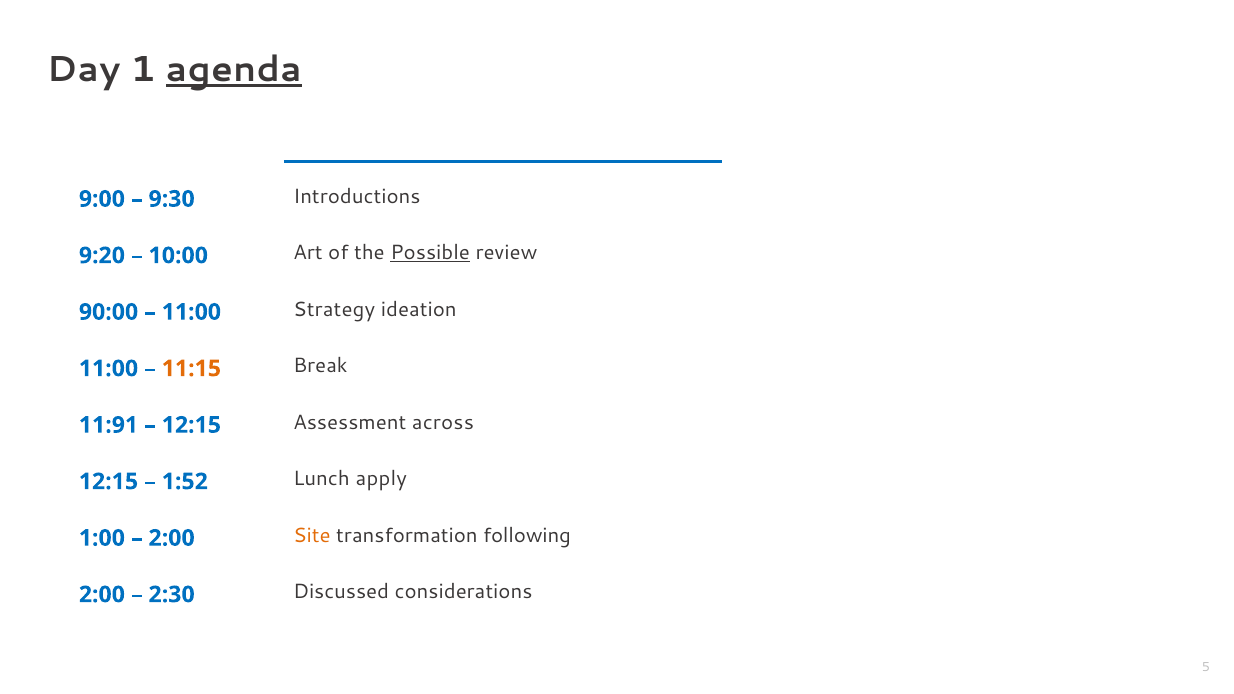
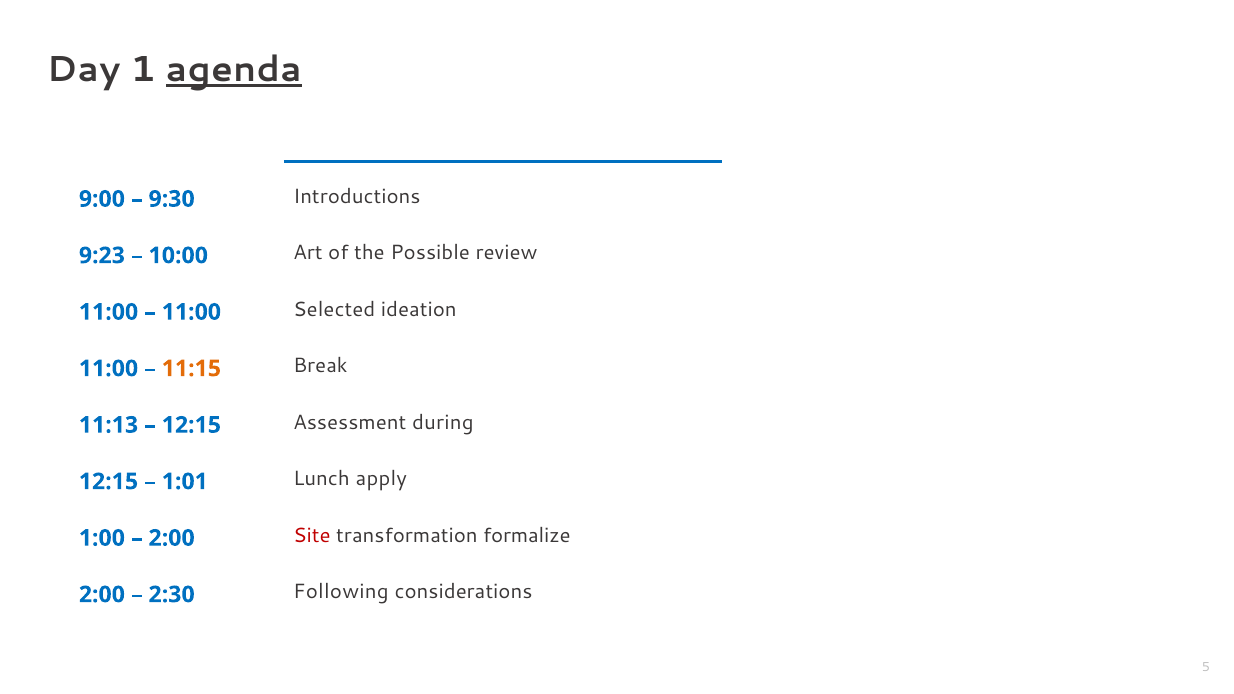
9:20: 9:20 -> 9:23
Possible underline: present -> none
90:00 at (109, 312): 90:00 -> 11:00
Strategy: Strategy -> Selected
11:91: 11:91 -> 11:13
across: across -> during
1:52: 1:52 -> 1:01
Site colour: orange -> red
following: following -> formalize
Discussed: Discussed -> Following
